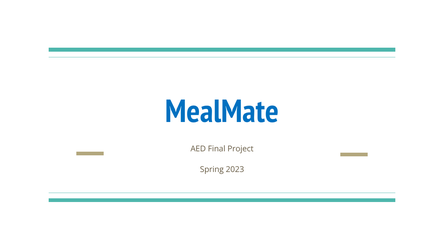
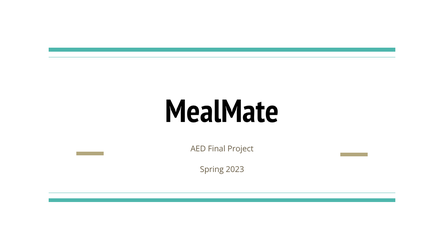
MealMate colour: blue -> black
